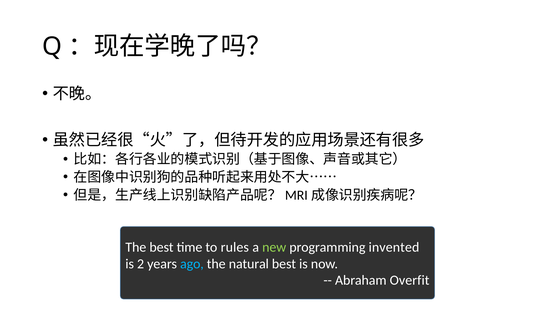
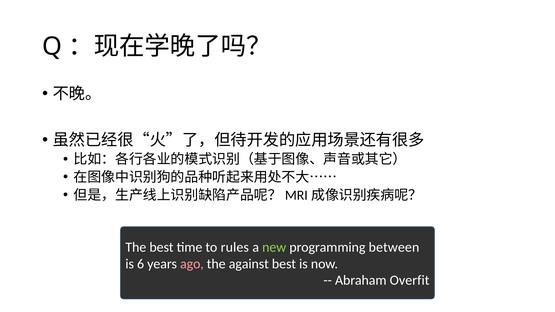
invented: invented -> between
2: 2 -> 6
ago colour: light blue -> pink
natural: natural -> against
